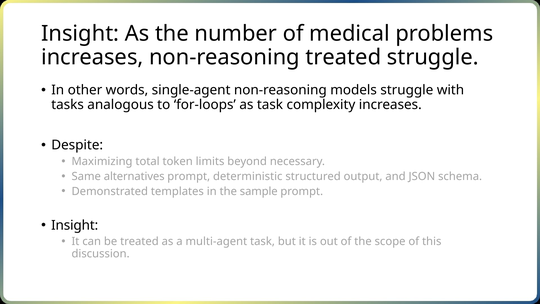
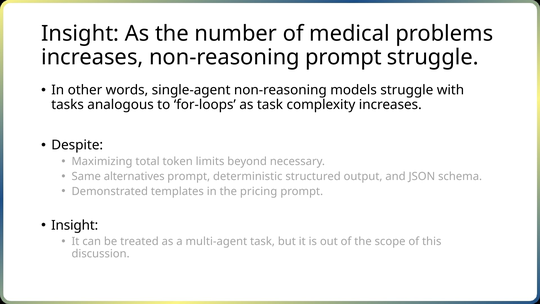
non-reasoning treated: treated -> prompt
sample: sample -> pricing
